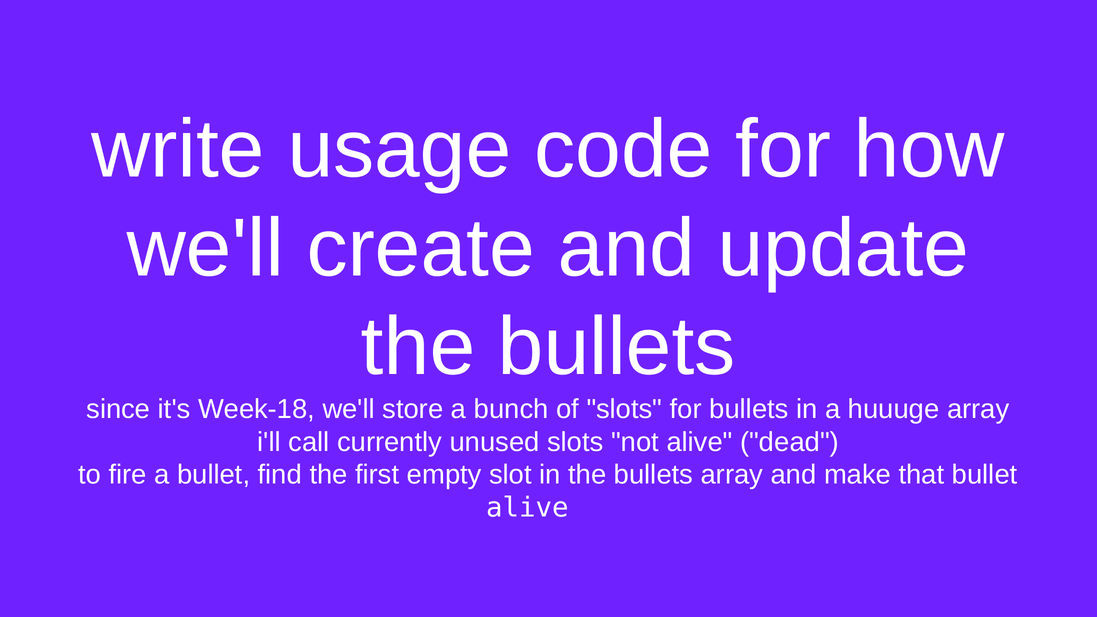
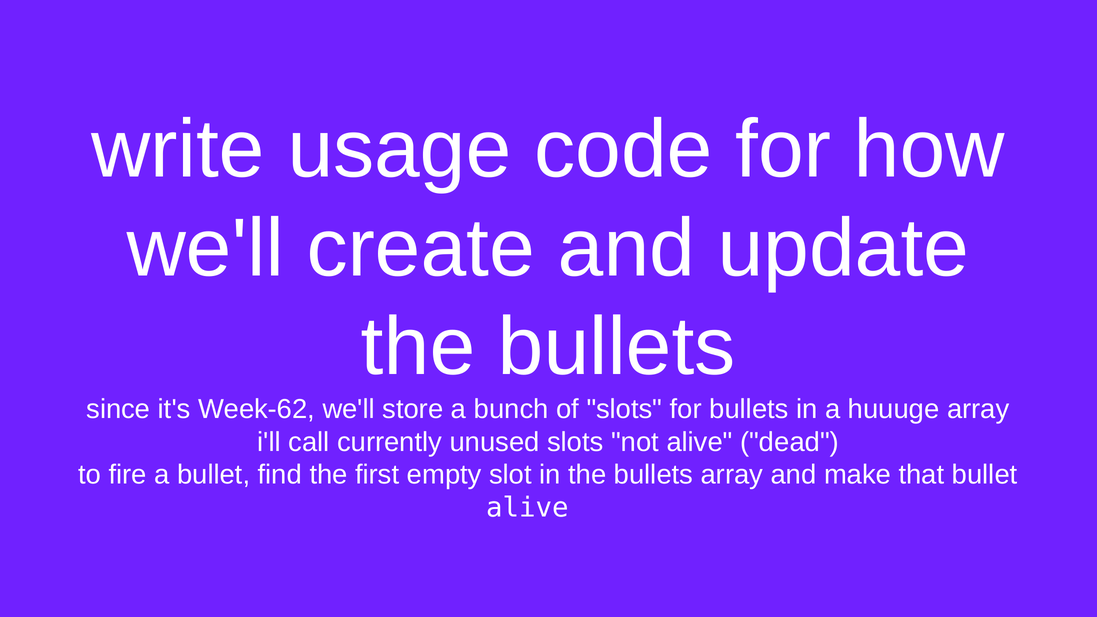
Week-18: Week-18 -> Week-62
